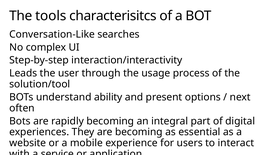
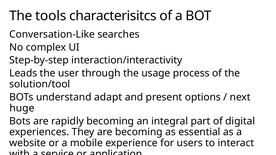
ability: ability -> adapt
often: often -> huge
